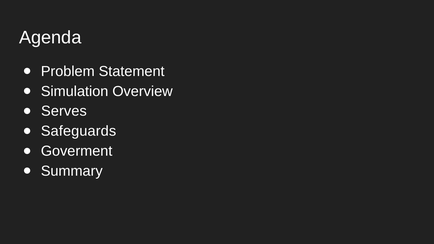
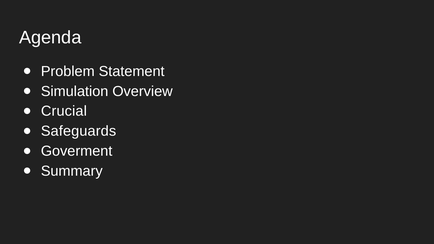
Serves: Serves -> Crucial
